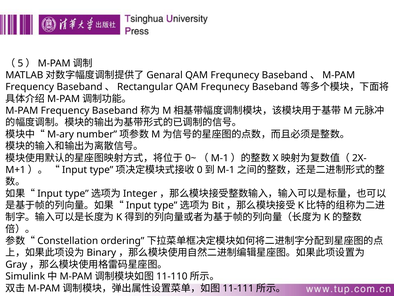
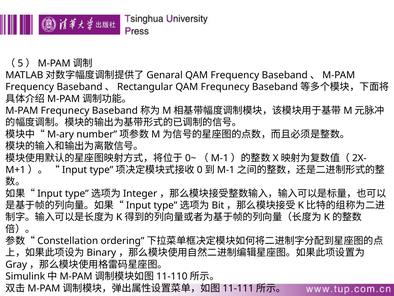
Frequnecy at (235, 75): Frequnecy -> Frequency
M-PAM Frequency: Frequency -> Frequnecy
